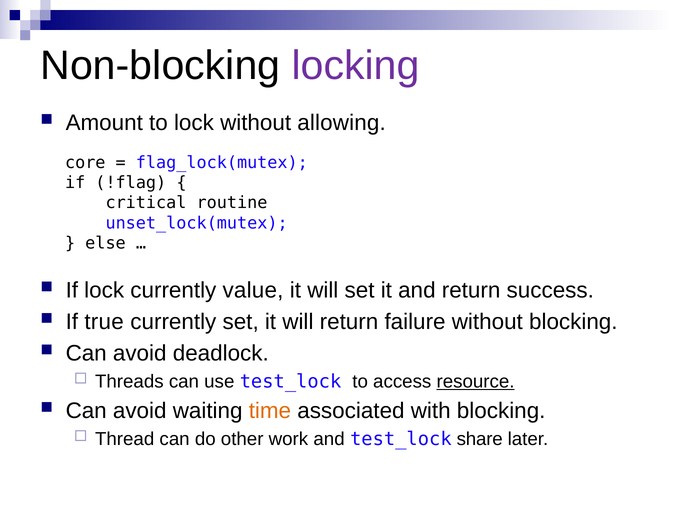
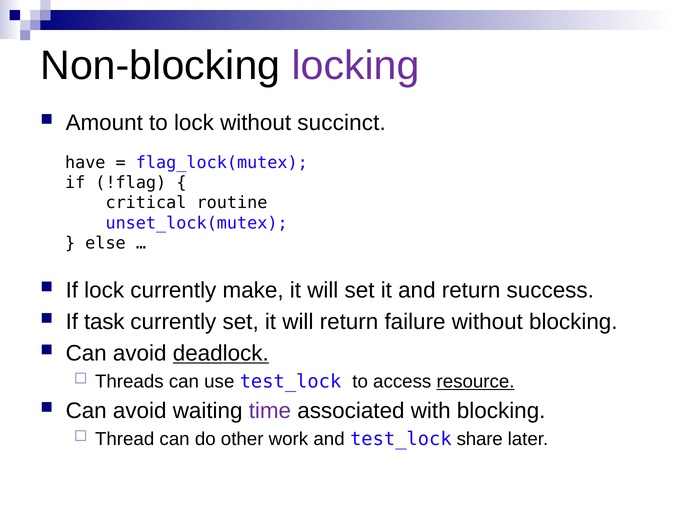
allowing: allowing -> succinct
core: core -> have
value: value -> make
true: true -> task
deadlock underline: none -> present
time colour: orange -> purple
